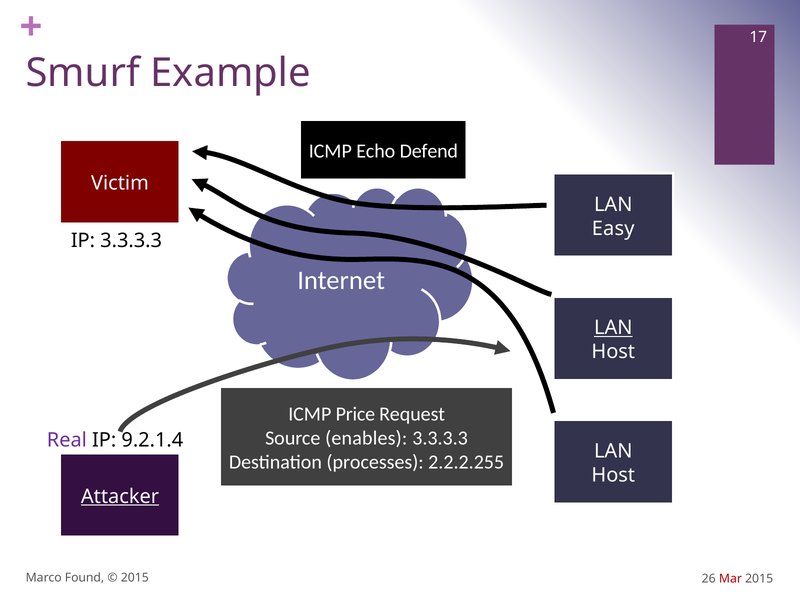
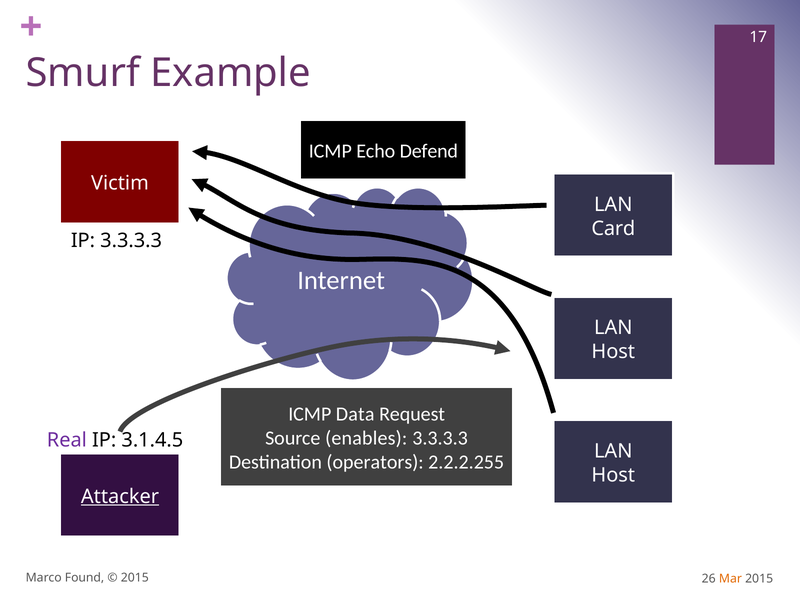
Easy: Easy -> Card
LAN at (613, 328) underline: present -> none
Price: Price -> Data
9.2.1.4: 9.2.1.4 -> 3.1.4.5
processes: processes -> operators
Mar colour: red -> orange
